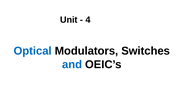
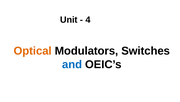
Optical colour: blue -> orange
